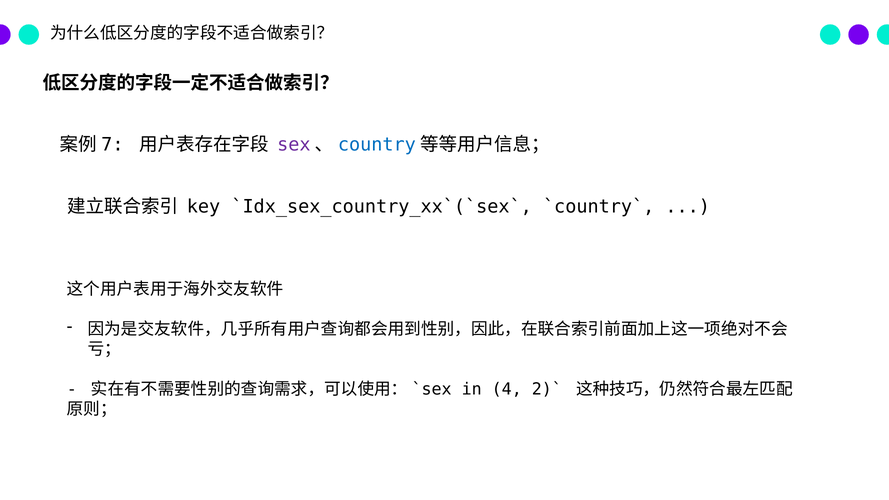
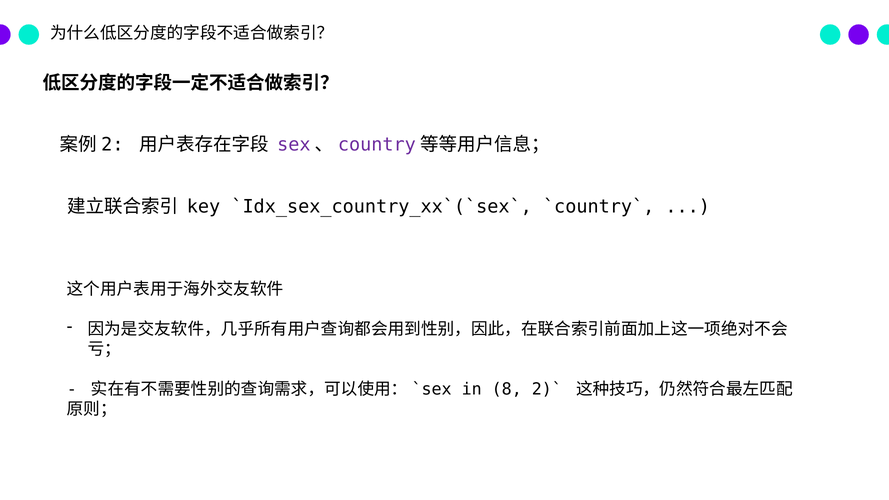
7: 7 -> 2
country colour: blue -> purple
4: 4 -> 8
